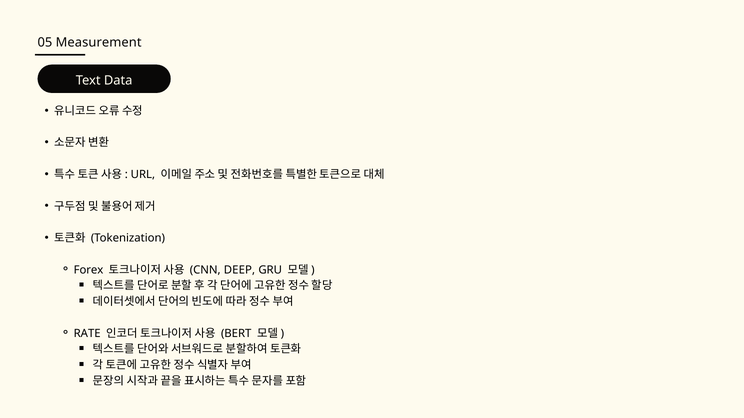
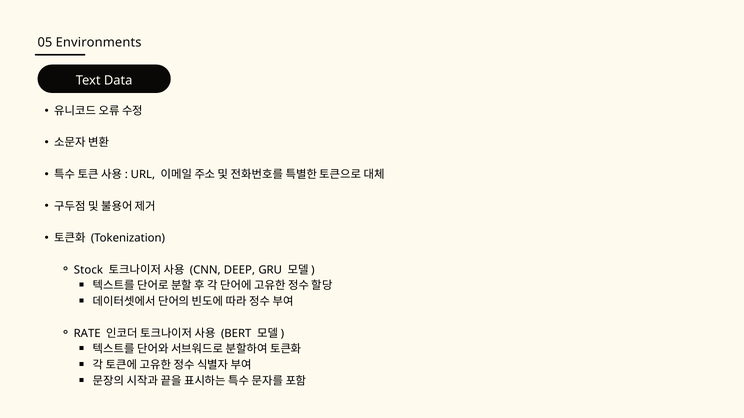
Measurement: Measurement -> Environments
Forex: Forex -> Stock
